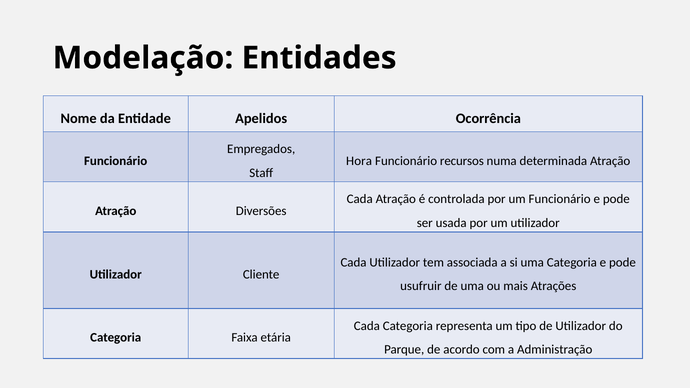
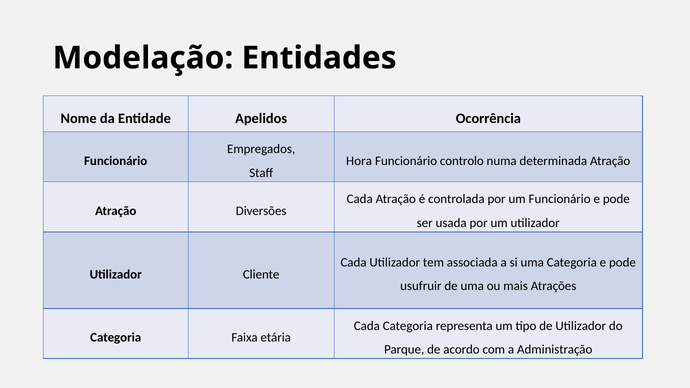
recursos: recursos -> controlo
